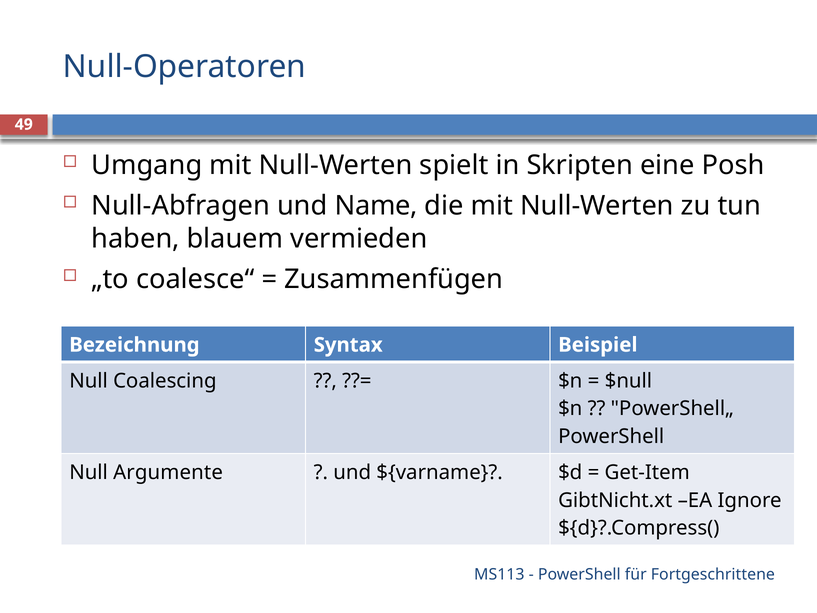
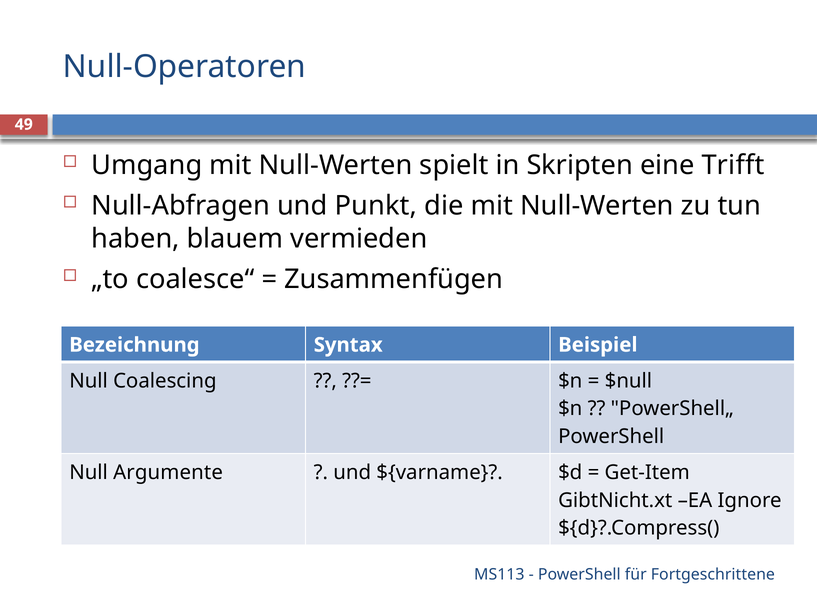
Posh: Posh -> Trifft
Name: Name -> Punkt
